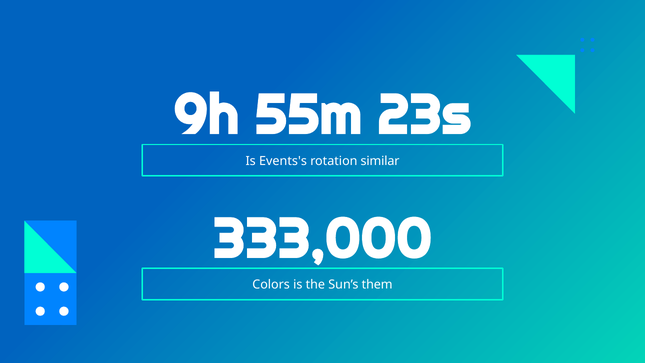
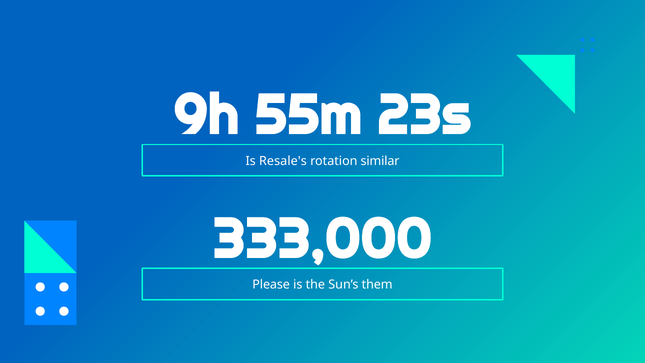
Events's: Events's -> Resale's
Colors: Colors -> Please
